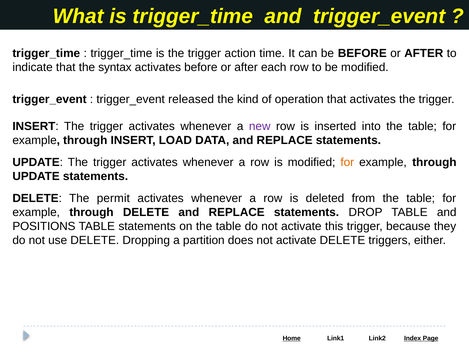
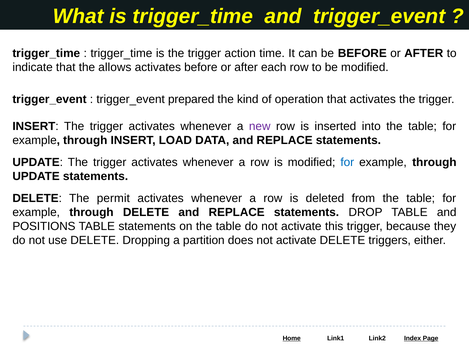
syntax: syntax -> allows
released: released -> prepared
for at (347, 162) colour: orange -> blue
